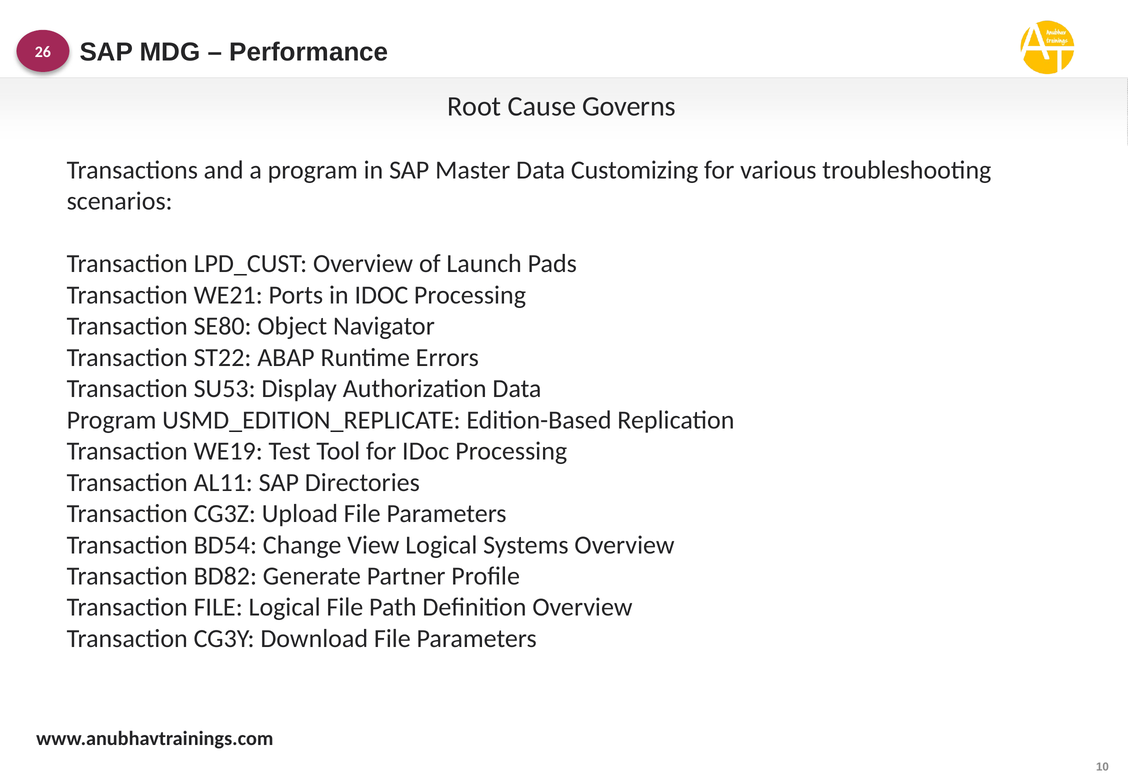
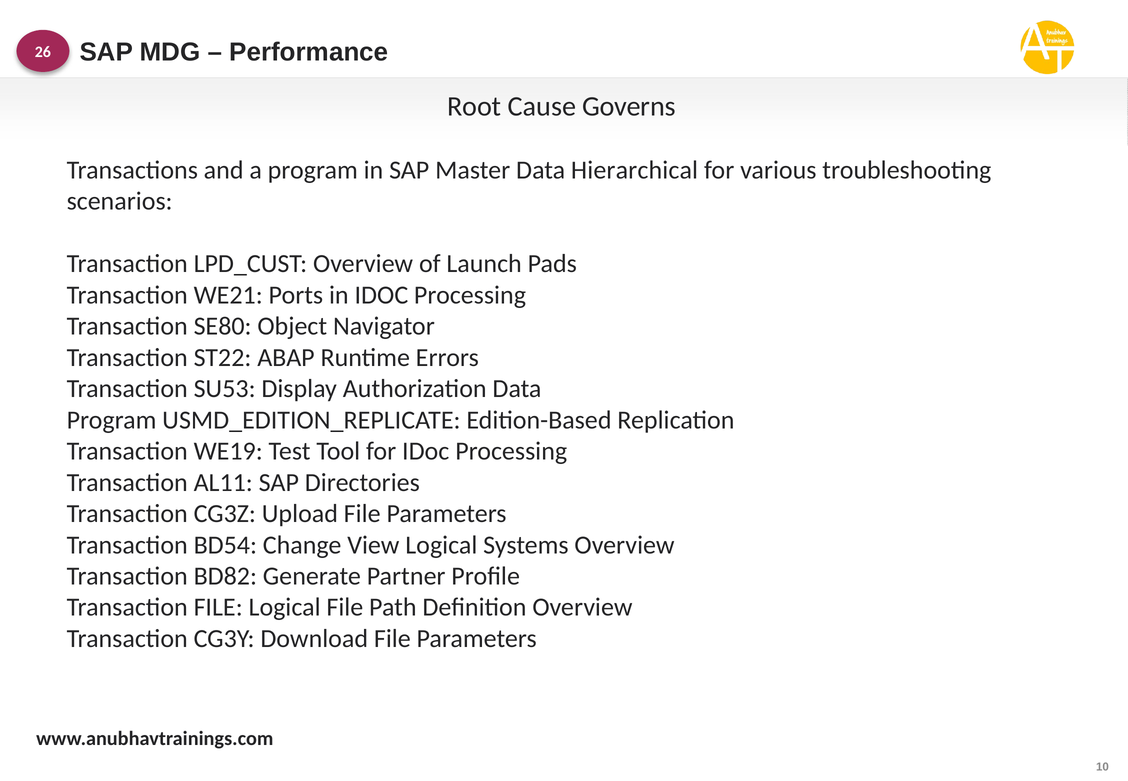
Customizing: Customizing -> Hierarchical
